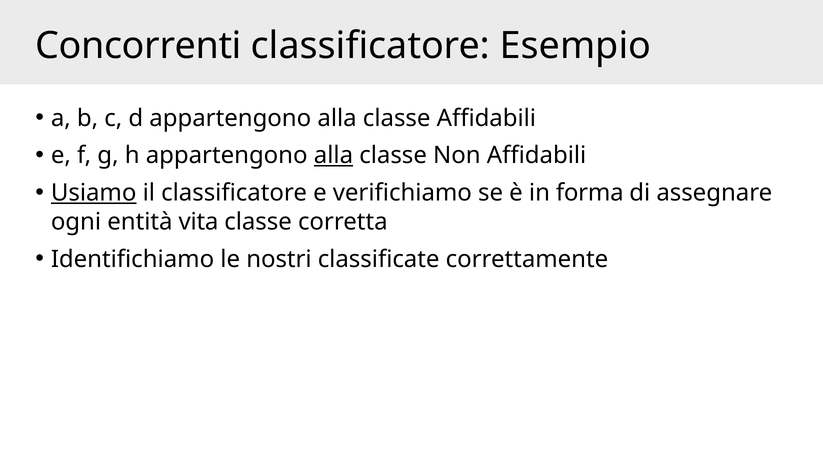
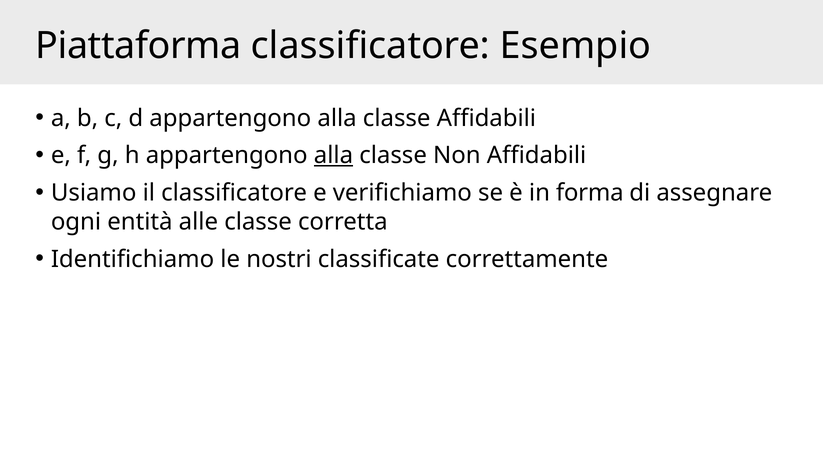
Concorrenti: Concorrenti -> Piattaforma
Usiamo underline: present -> none
vita: vita -> alle
